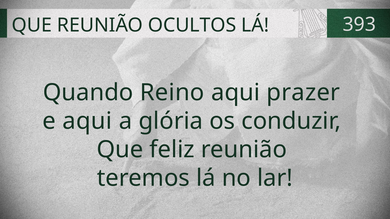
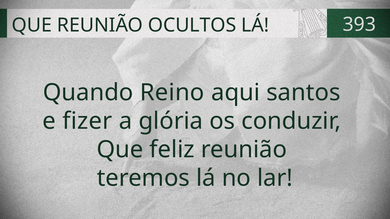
prazer: prazer -> santos
e aqui: aqui -> fizer
